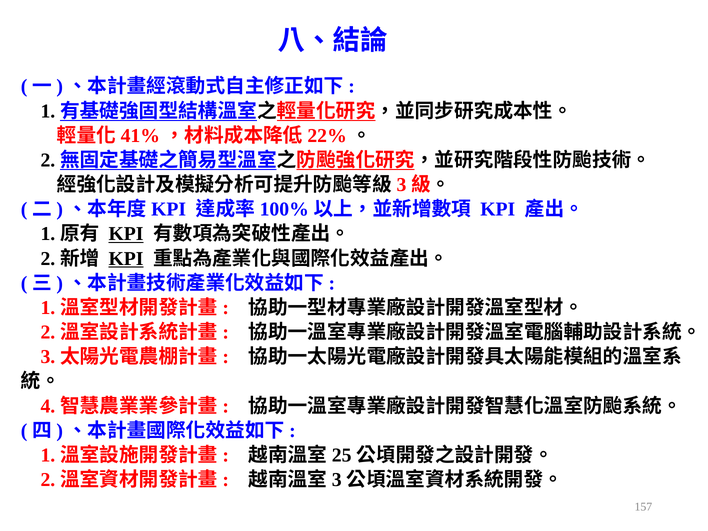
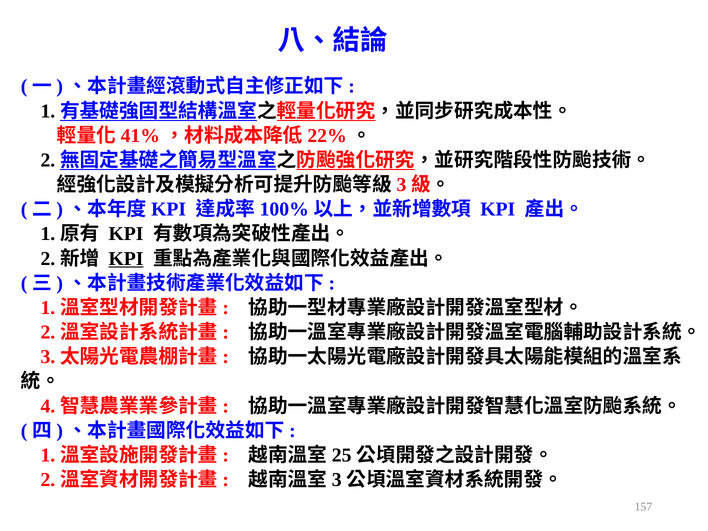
KPI at (126, 234) underline: present -> none
